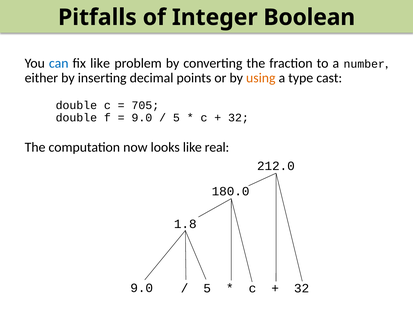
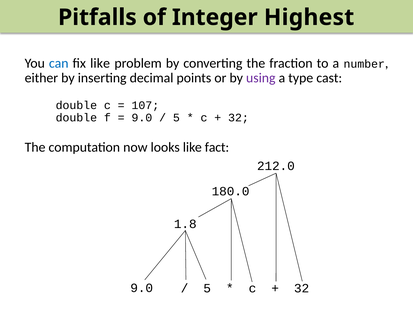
Boolean: Boolean -> Highest
using colour: orange -> purple
705: 705 -> 107
real: real -> fact
